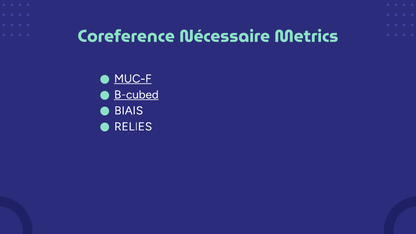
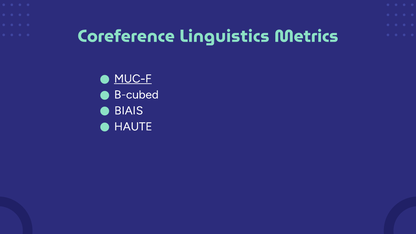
Nécessaire: Nécessaire -> Linguistics
B-cubed underline: present -> none
RELIES: RELIES -> HAUTE
